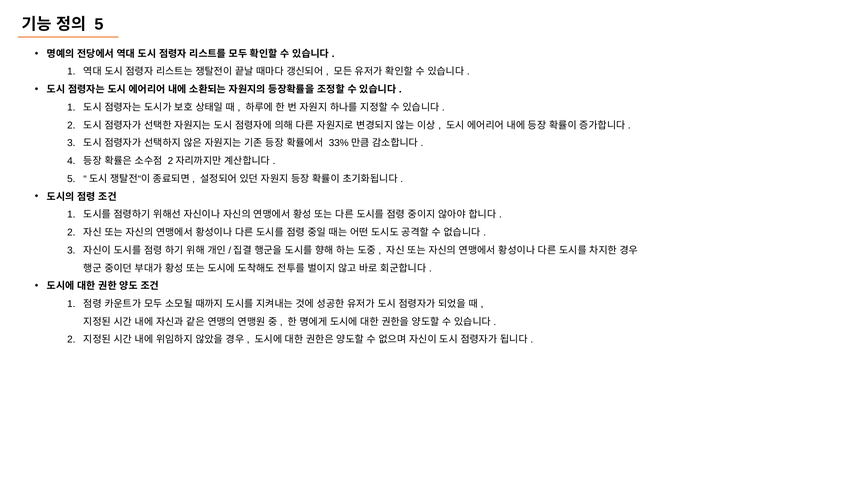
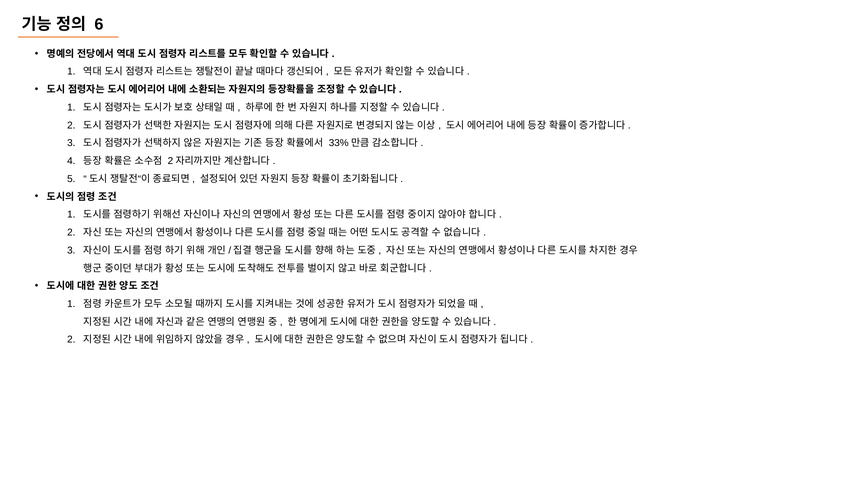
5 at (99, 24): 5 -> 6
